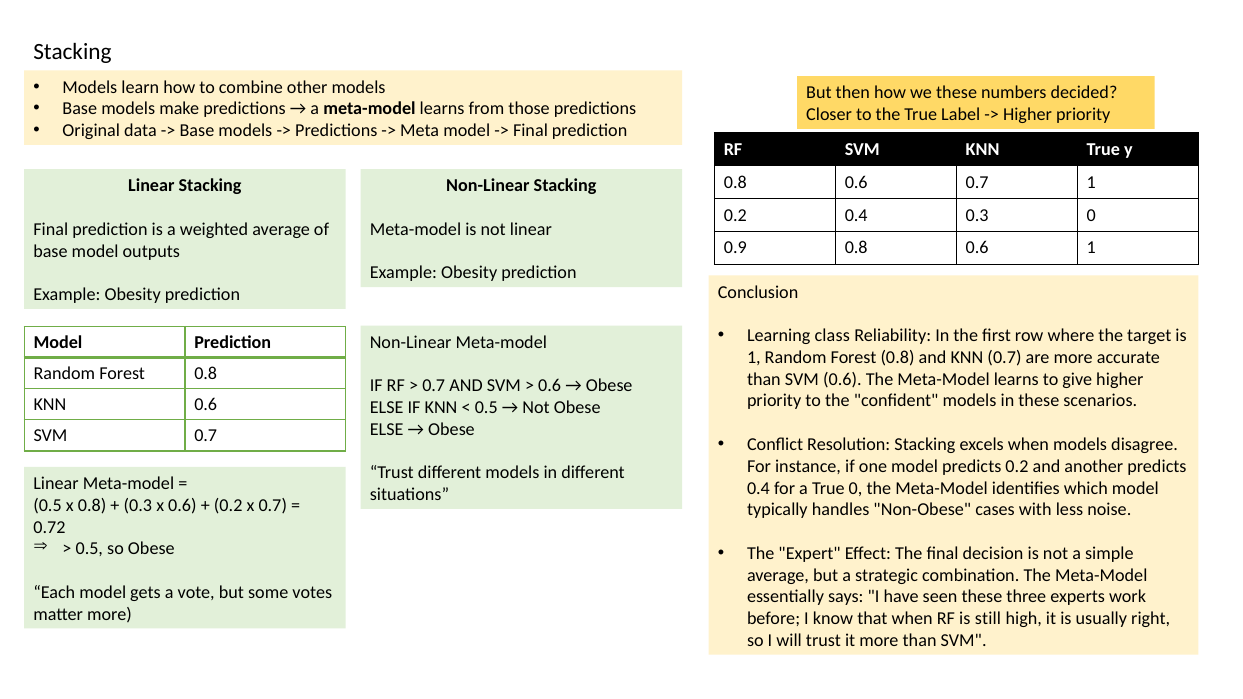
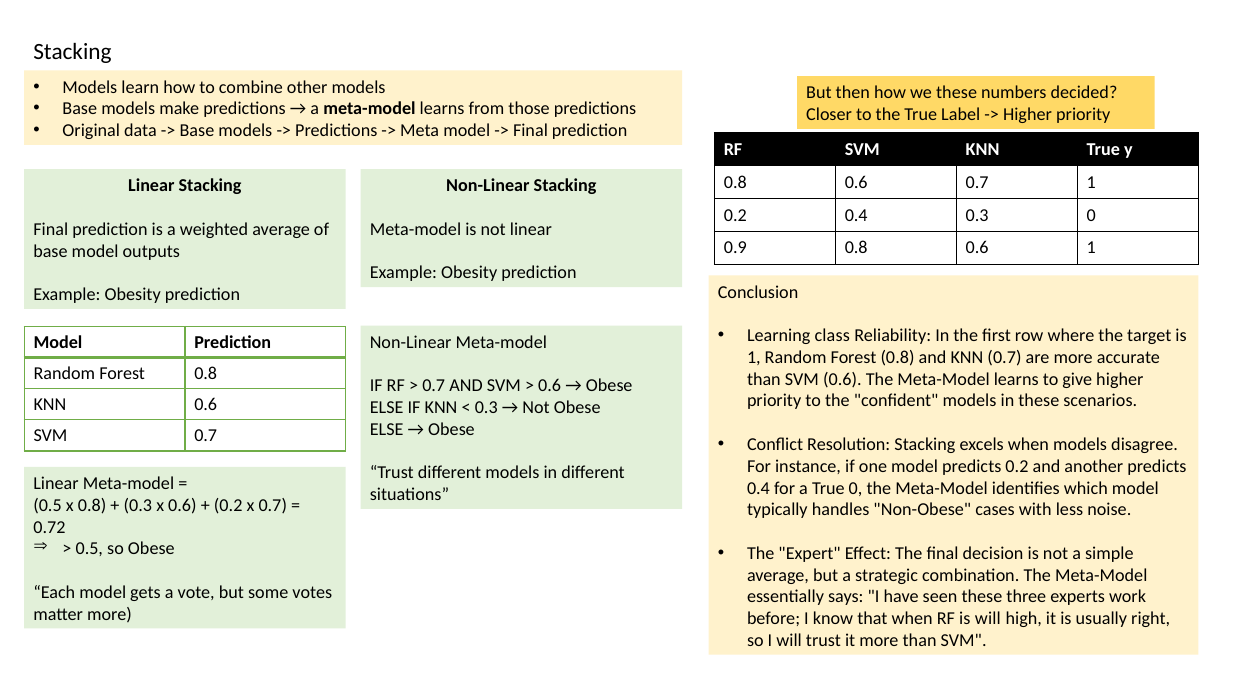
0.5 at (486, 408): 0.5 -> 0.3
is still: still -> will
